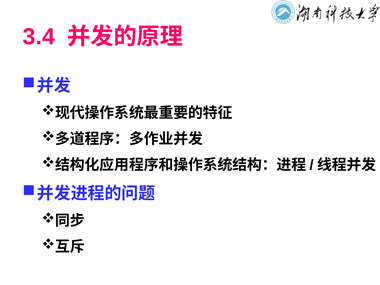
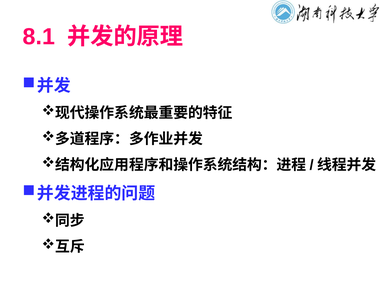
3.4: 3.4 -> 8.1
